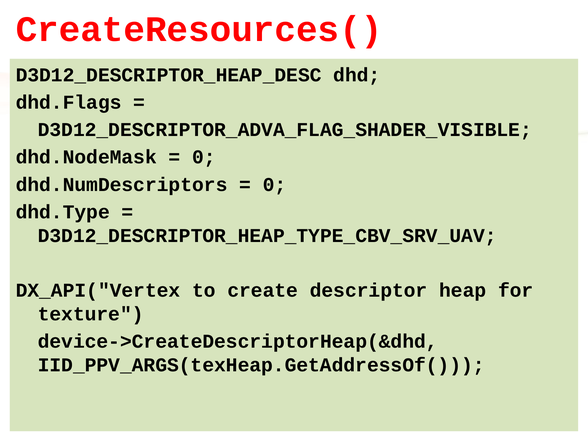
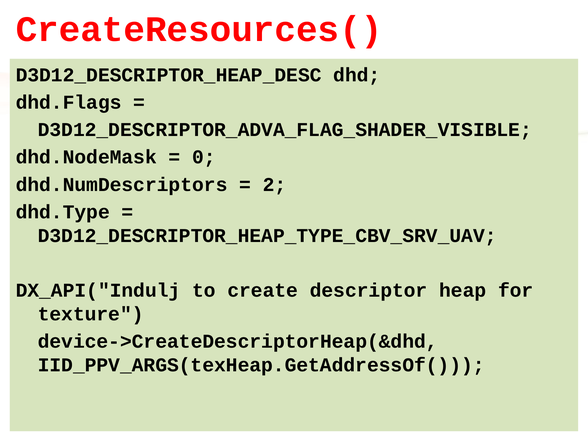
0 at (274, 185): 0 -> 2
DX_API("Vertex: DX_API("Vertex -> DX_API("Indulj
